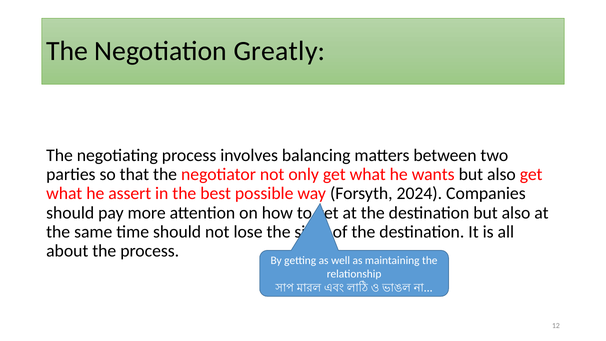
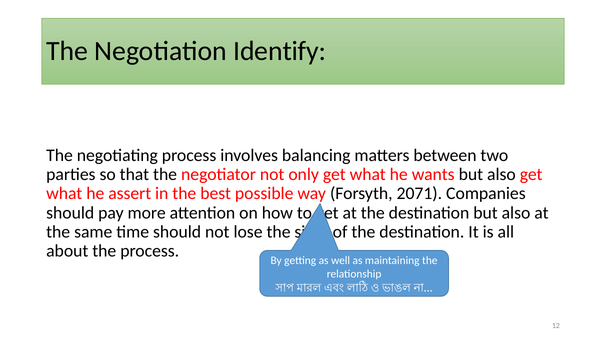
Greatly: Greatly -> Identify
2024: 2024 -> 2071
